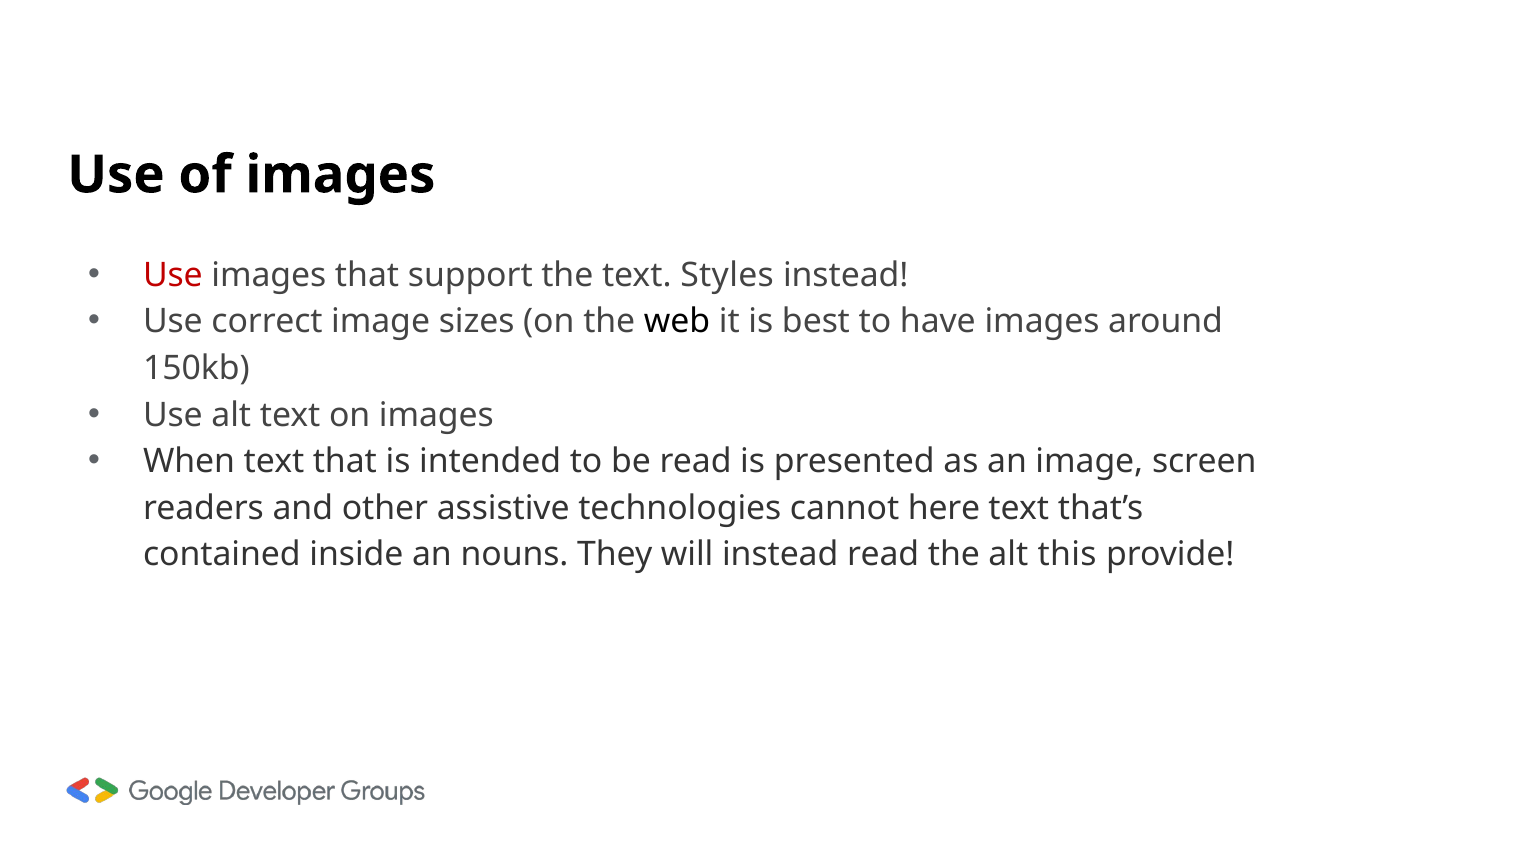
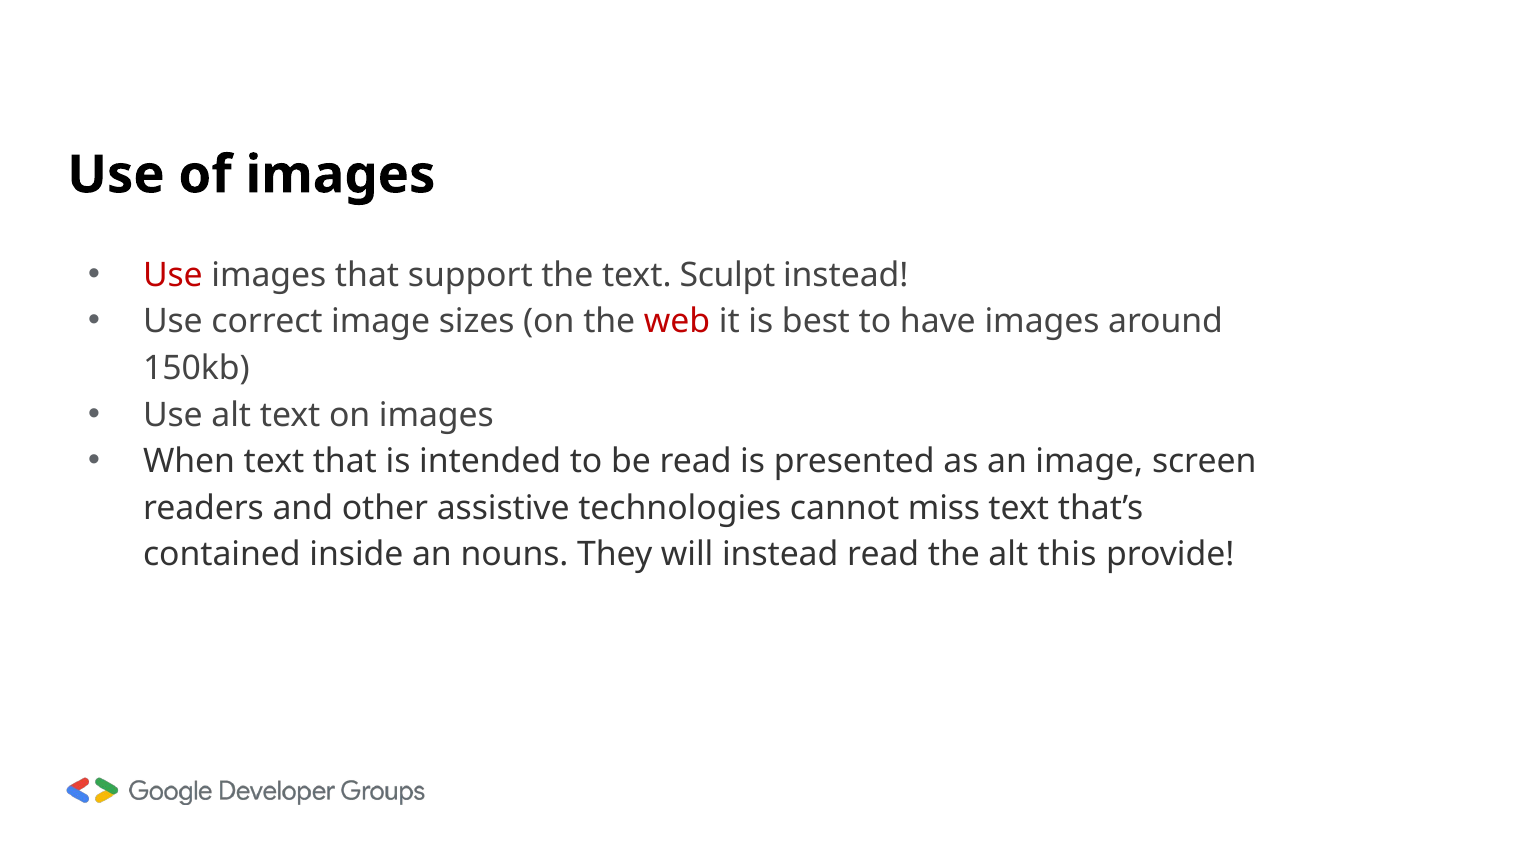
Styles: Styles -> Sculpt
web colour: black -> red
here: here -> miss
